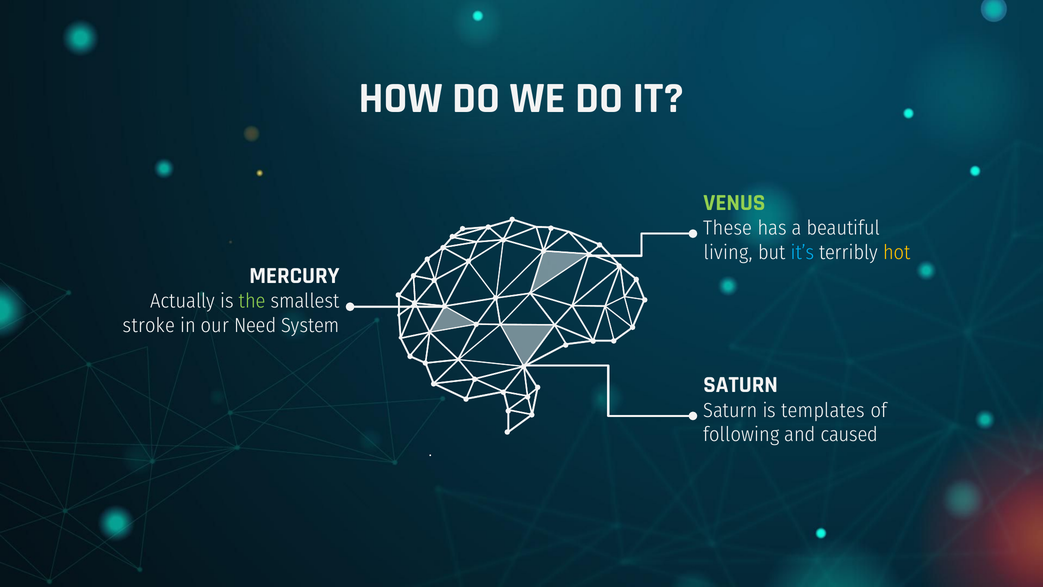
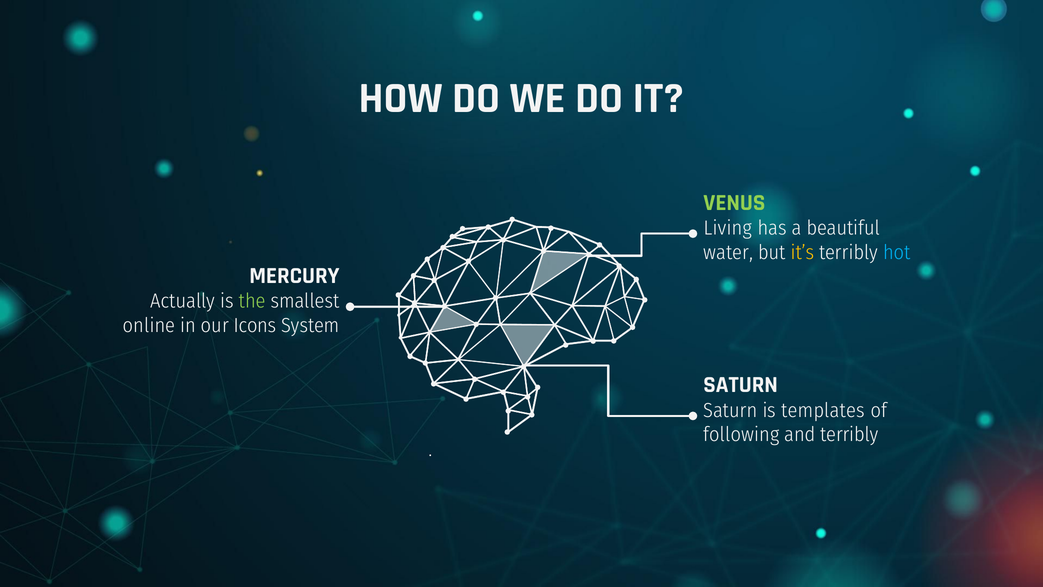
These: These -> Living
living: living -> water
it’s colour: light blue -> yellow
hot colour: yellow -> light blue
stroke: stroke -> online
Need: Need -> Icons
and caused: caused -> terribly
